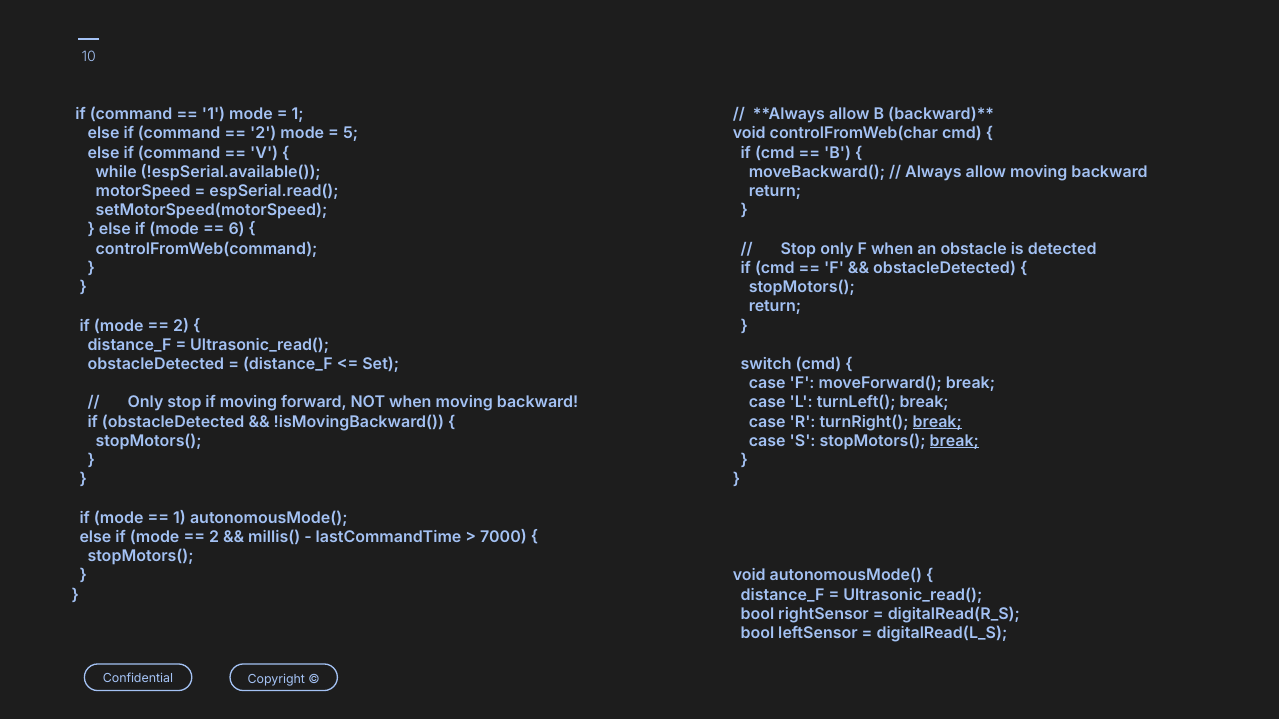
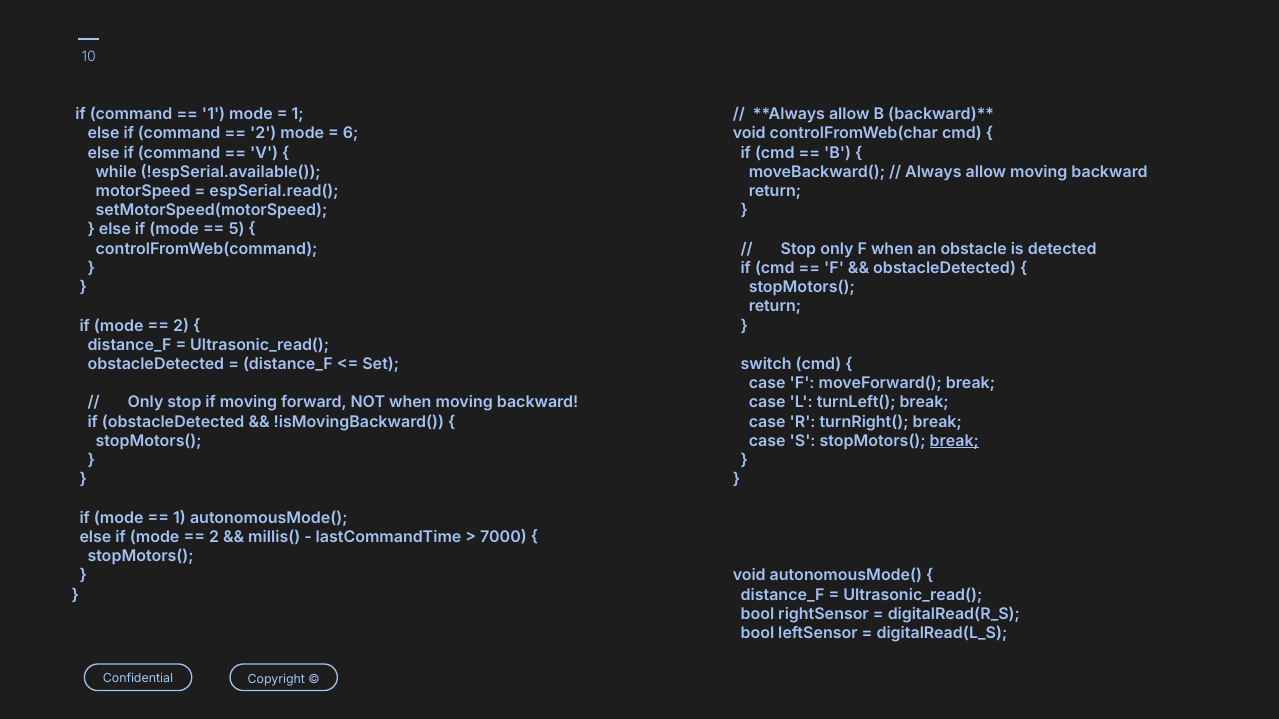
5: 5 -> 6
6: 6 -> 5
break at (937, 422) underline: present -> none
